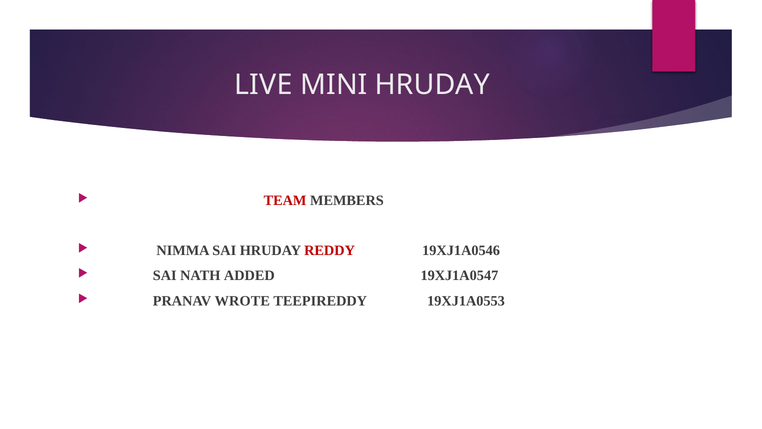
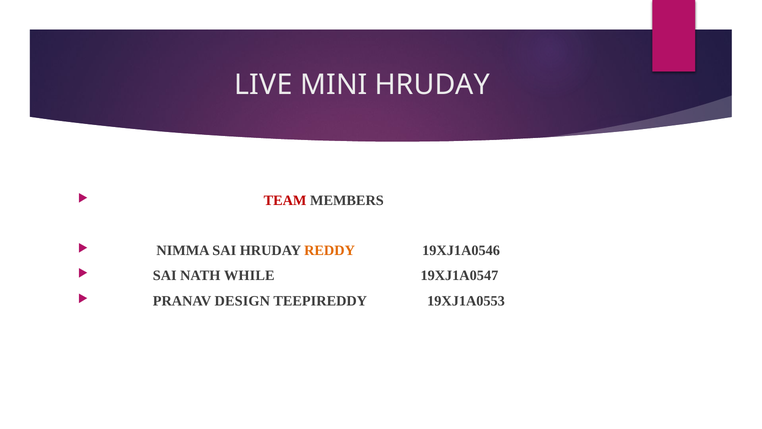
REDDY colour: red -> orange
ADDED: ADDED -> WHILE
WROTE: WROTE -> DESIGN
